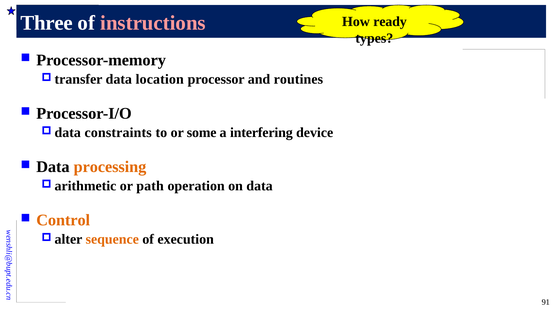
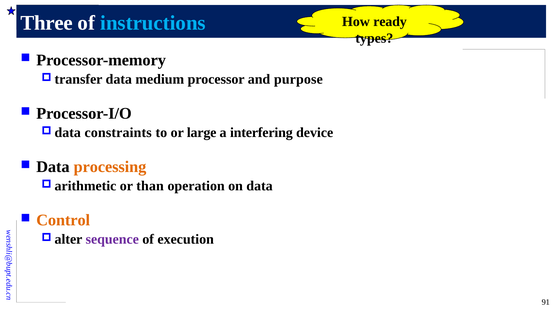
instructions colour: pink -> light blue
location: location -> medium
routines: routines -> purpose
some: some -> large
path: path -> than
sequence colour: orange -> purple
